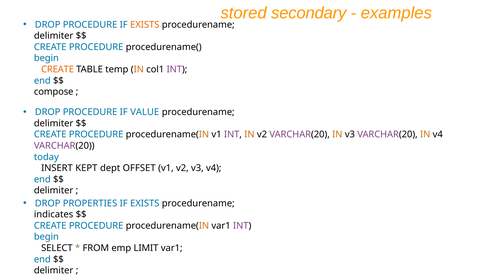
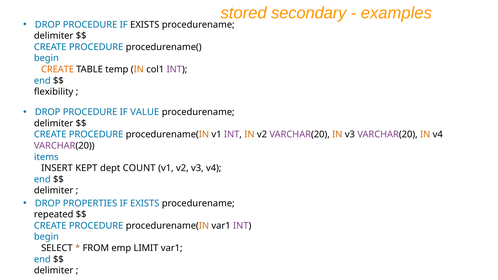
EXISTS at (145, 25) colour: orange -> black
compose: compose -> flexibility
today: today -> items
OFFSET: OFFSET -> COUNT
indicates: indicates -> repeated
